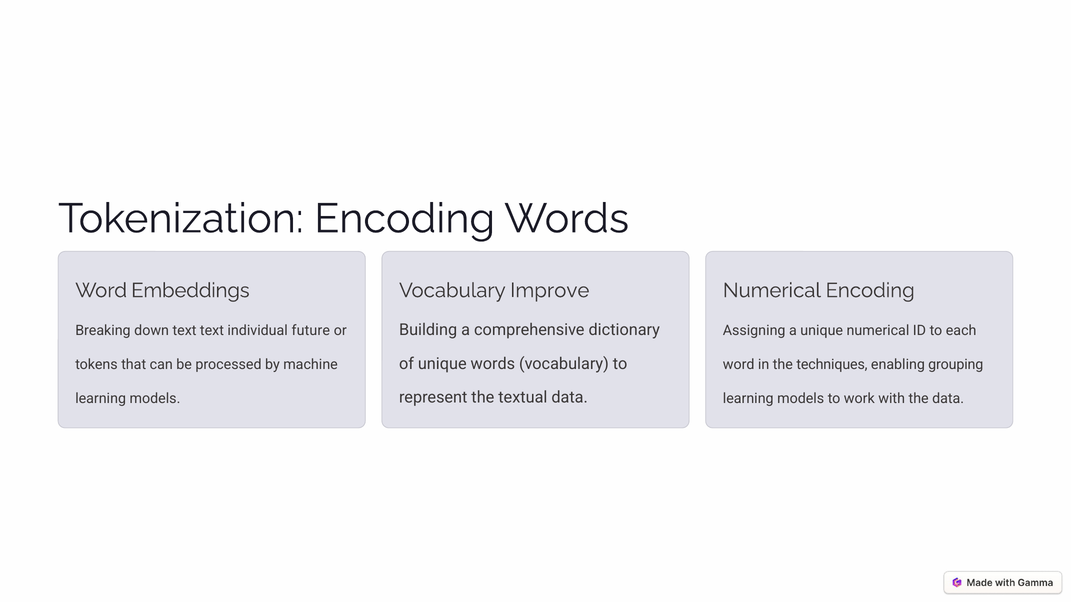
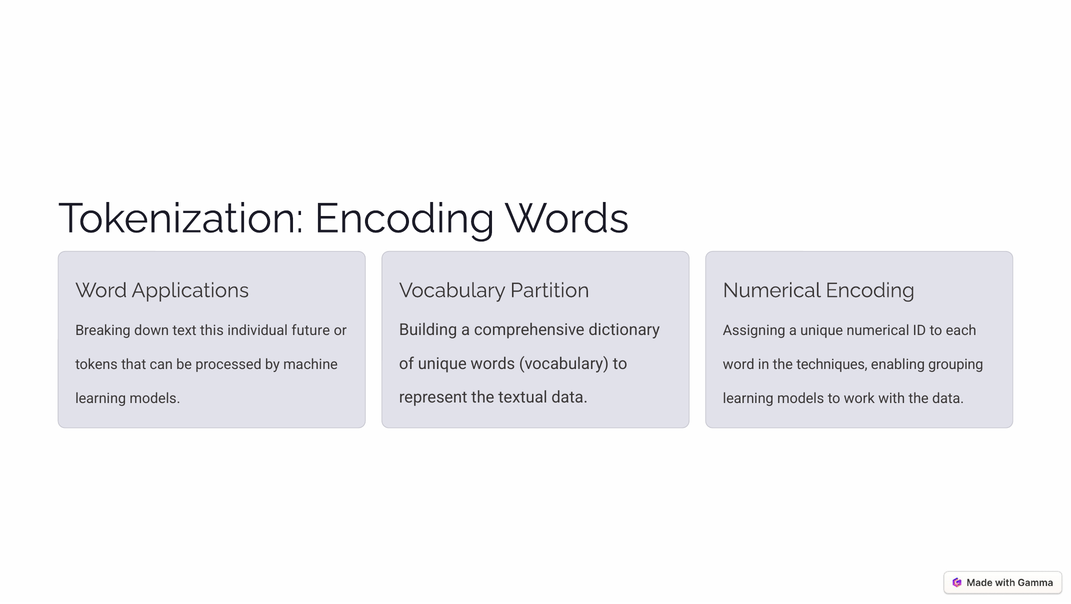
Embeddings: Embeddings -> Applications
Improve: Improve -> Partition
text text: text -> this
